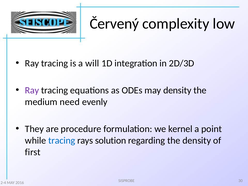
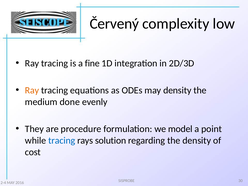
will: will -> fine
Ray at (32, 90) colour: purple -> orange
need: need -> done
kernel: kernel -> model
first: first -> cost
